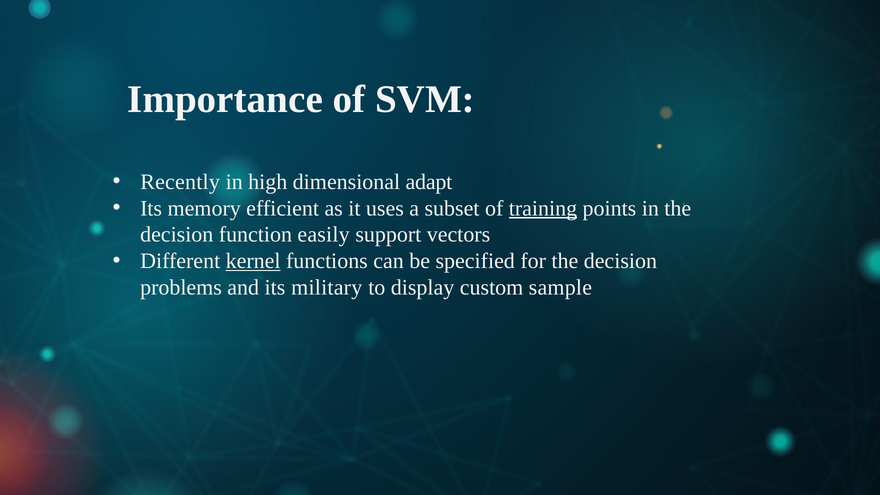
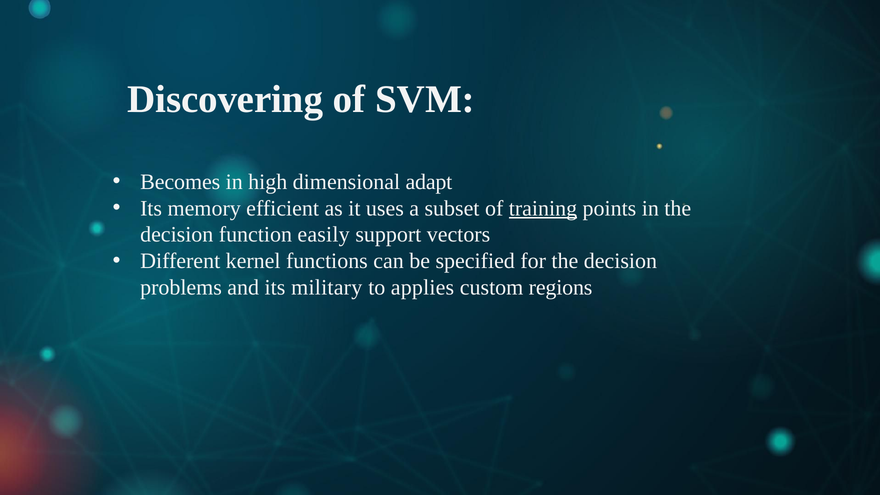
Importance: Importance -> Discovering
Recently: Recently -> Becomes
kernel underline: present -> none
display: display -> applies
sample: sample -> regions
